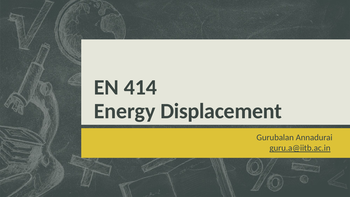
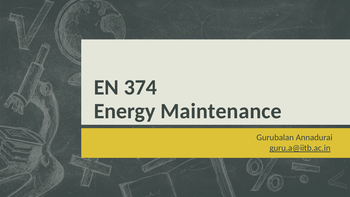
414: 414 -> 374
Displacement: Displacement -> Maintenance
